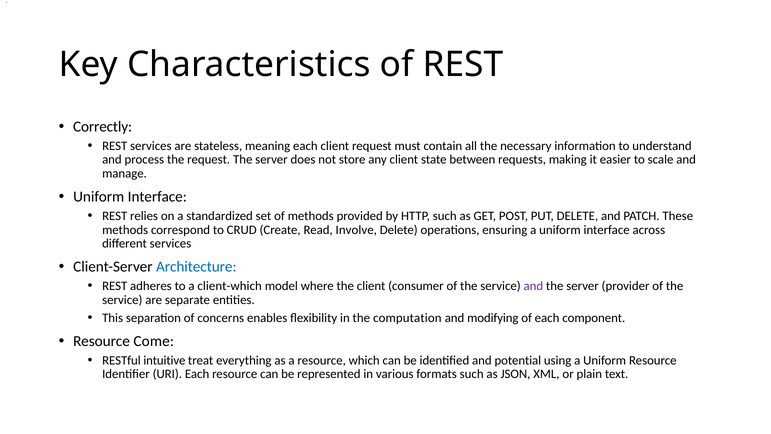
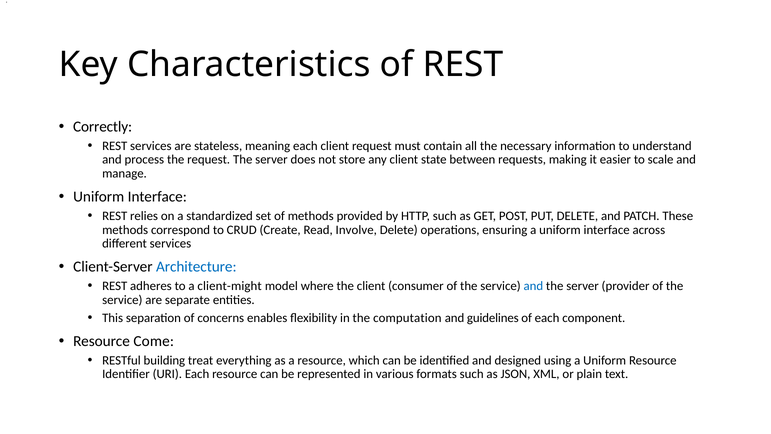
client-which: client-which -> client-might
and at (533, 286) colour: purple -> blue
modifying: modifying -> guidelines
intuitive: intuitive -> building
potential: potential -> designed
